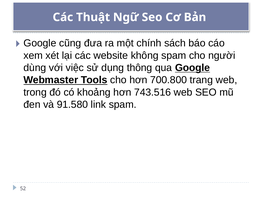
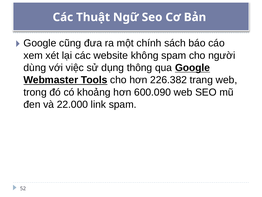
700.800: 700.800 -> 226.382
743.516: 743.516 -> 600.090
91.580: 91.580 -> 22.000
